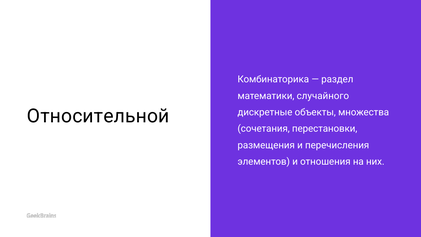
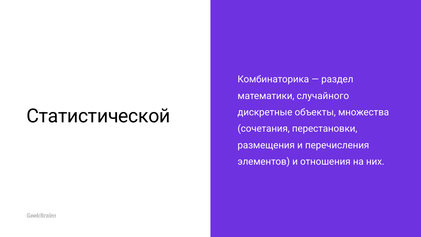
Относительной: Относительной -> Статистической
